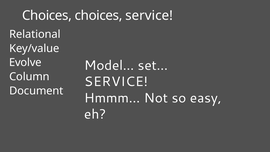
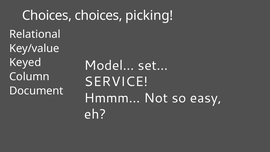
choices service: service -> picking
Evolve: Evolve -> Keyed
